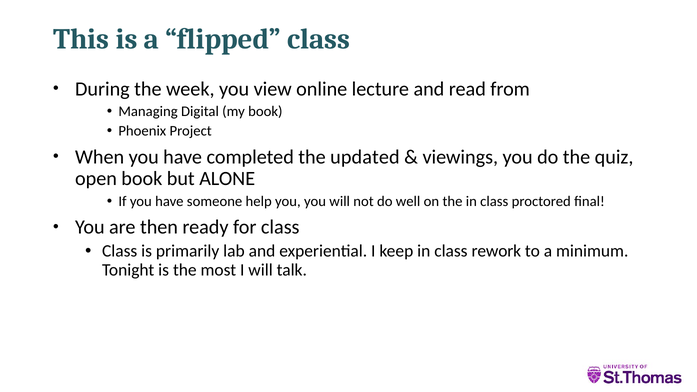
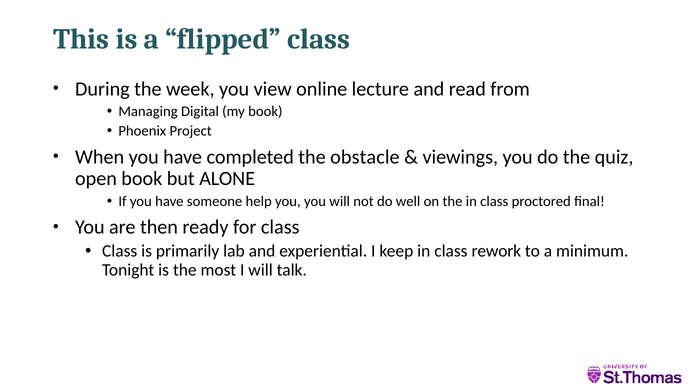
updated: updated -> obstacle
